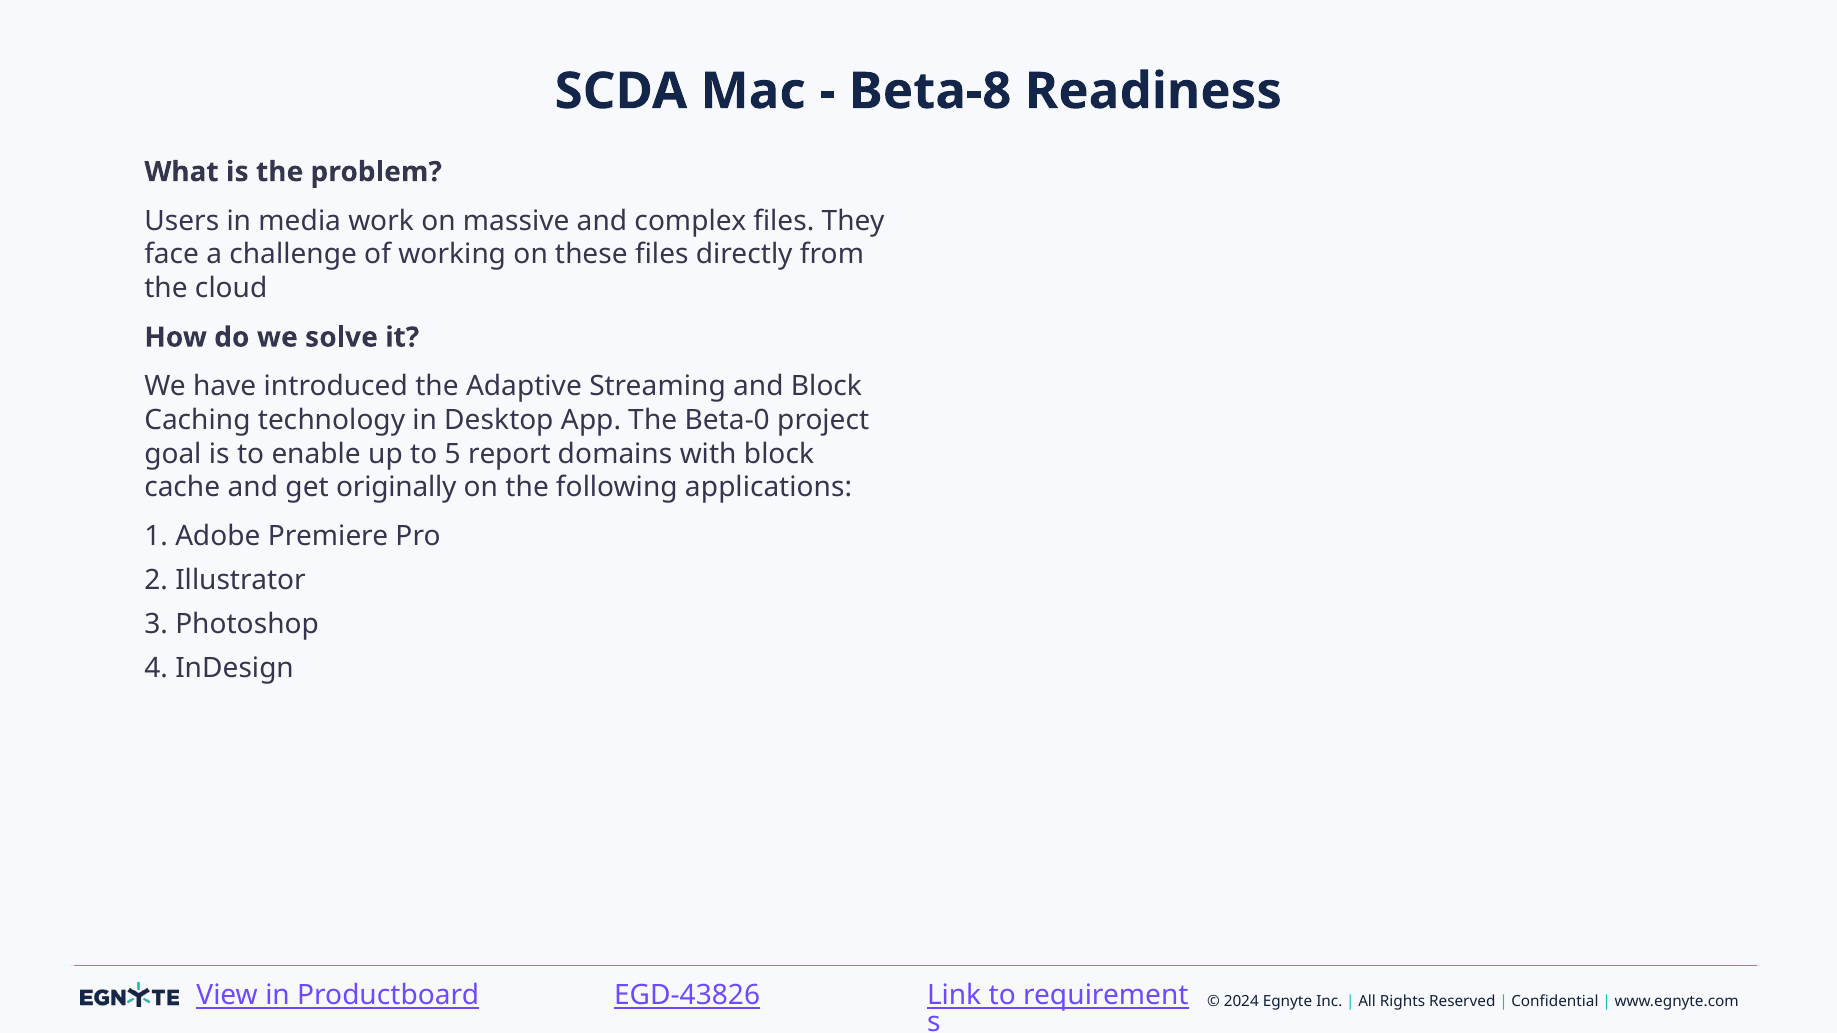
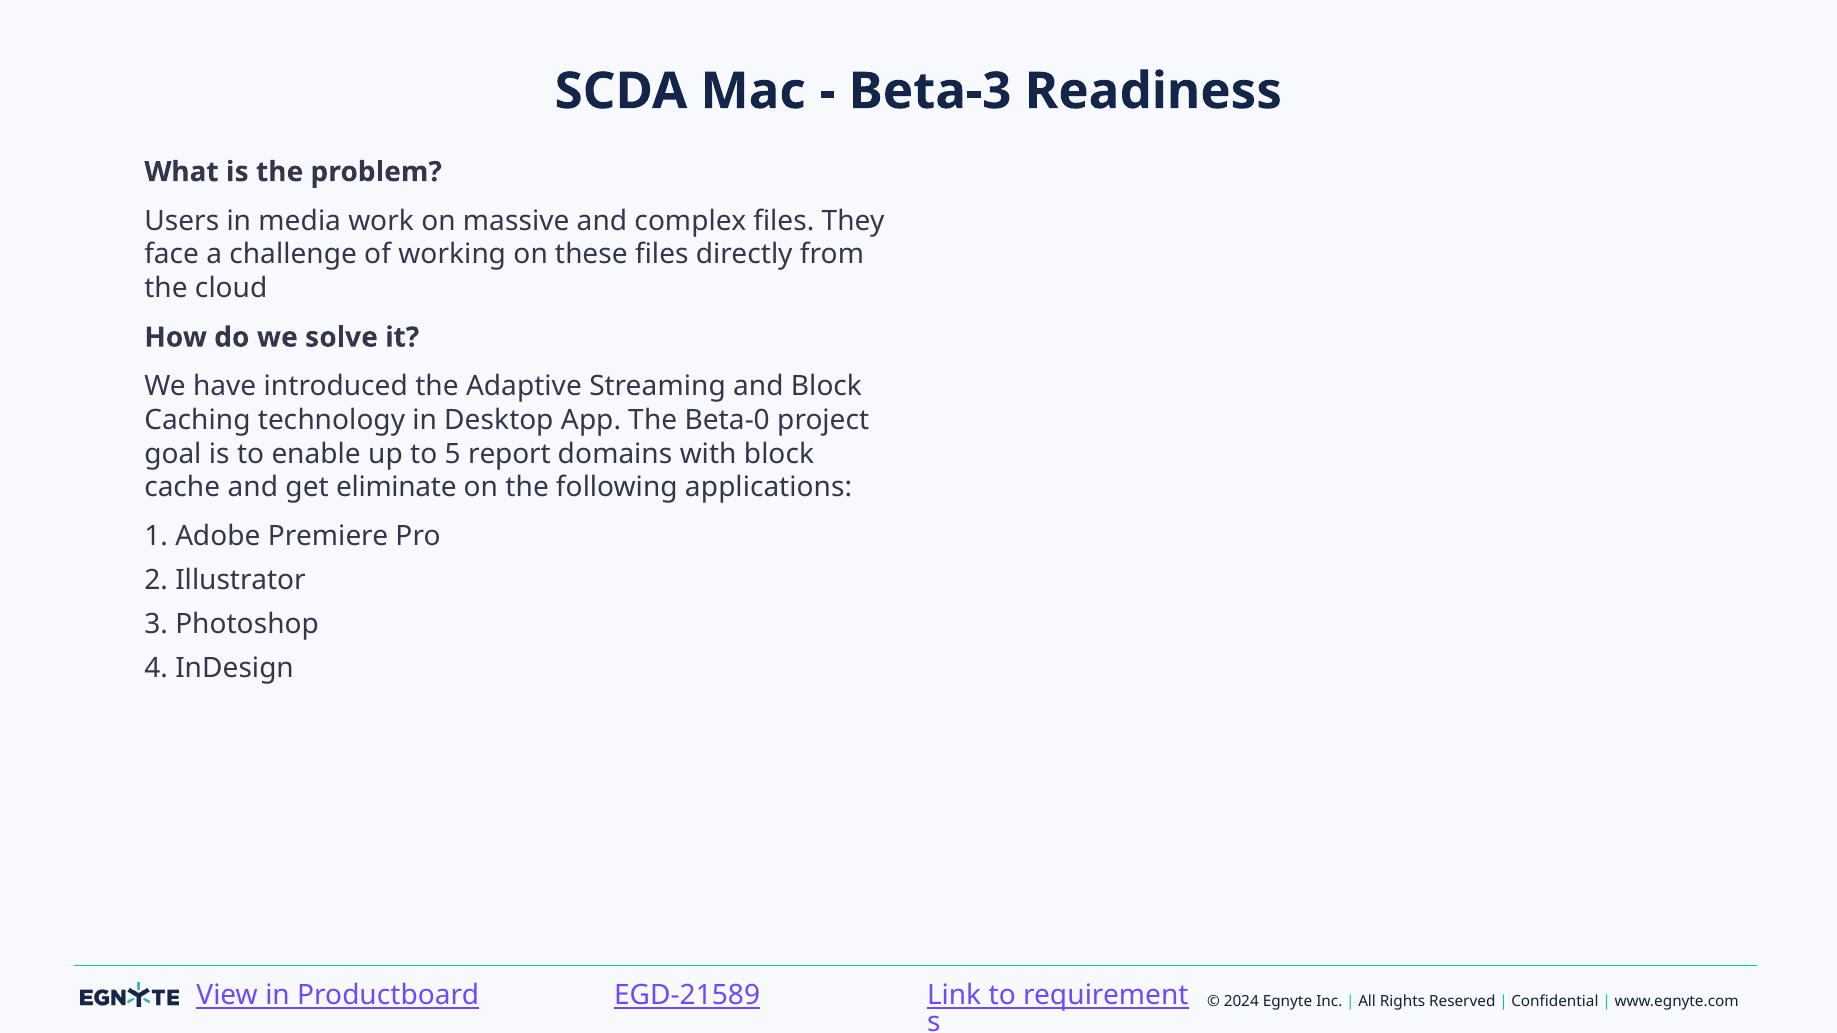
Beta-8: Beta-8 -> Beta-3
originally: originally -> eliminate
EGD-43826: EGD-43826 -> EGD-21589
